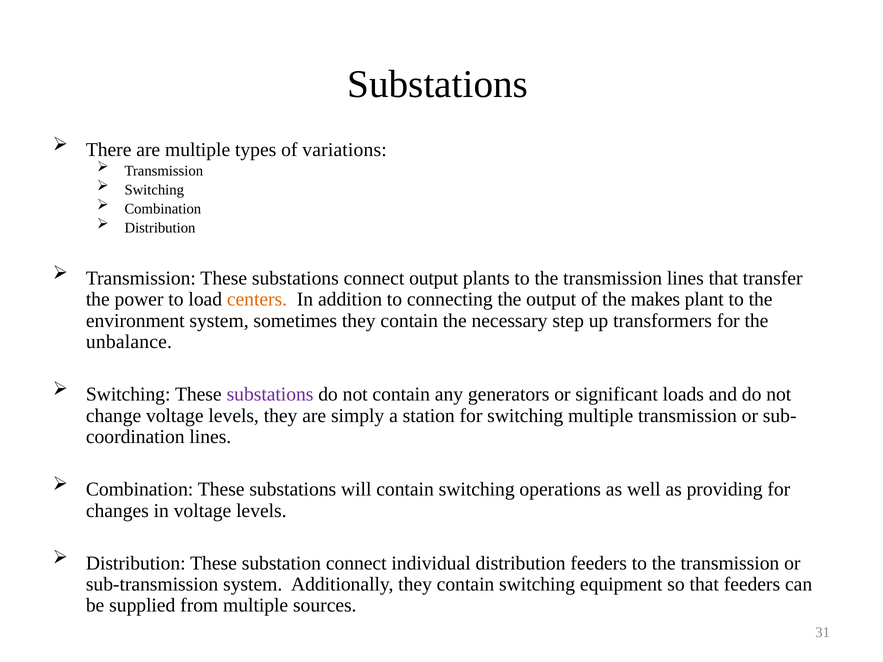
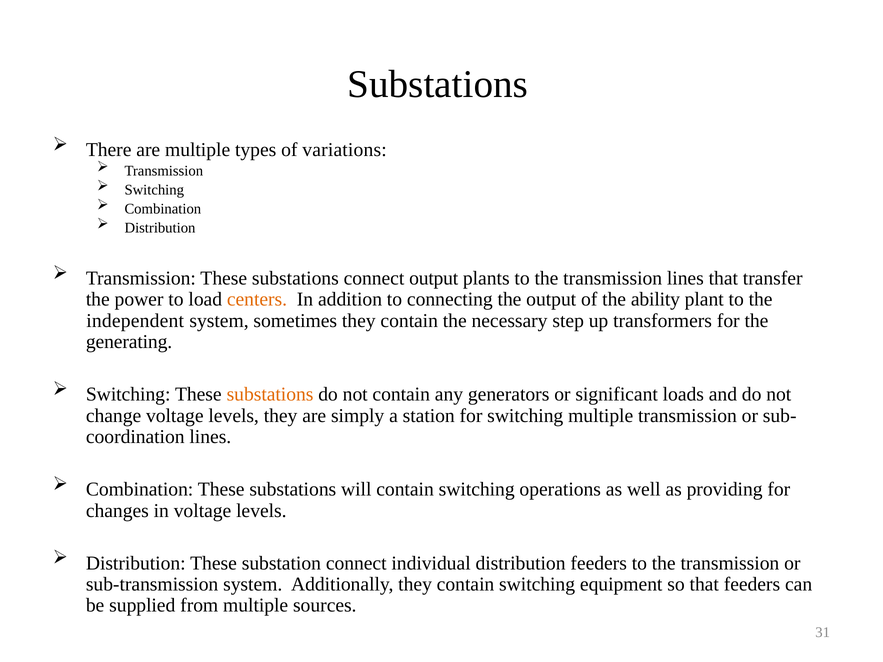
makes: makes -> ability
environment: environment -> independent
unbalance: unbalance -> generating
substations at (270, 395) colour: purple -> orange
